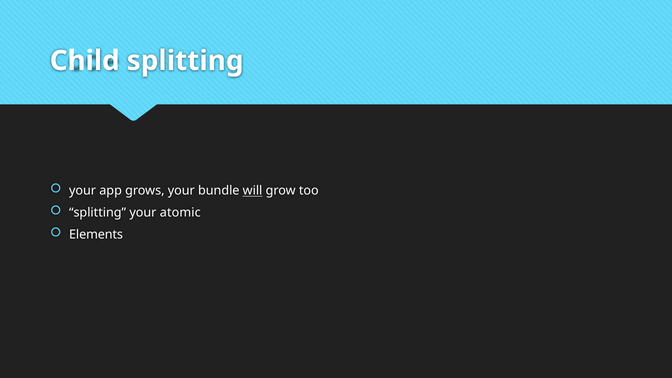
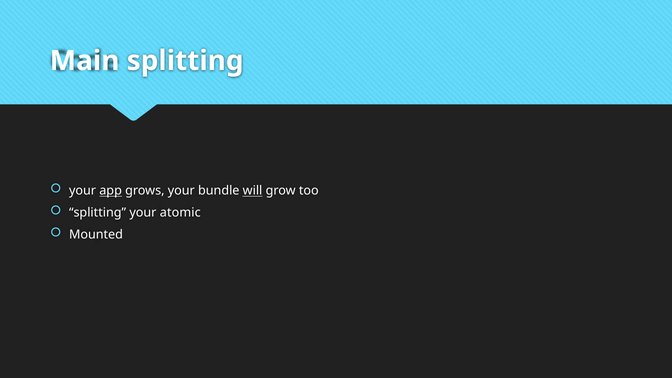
Child: Child -> Main
app underline: none -> present
Elements: Elements -> Mounted
